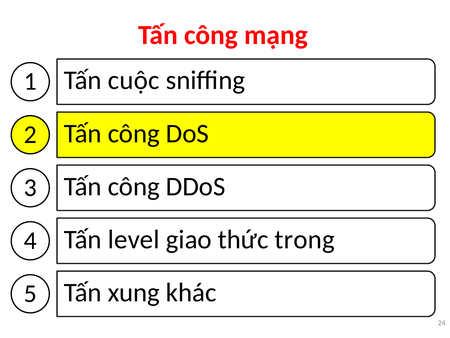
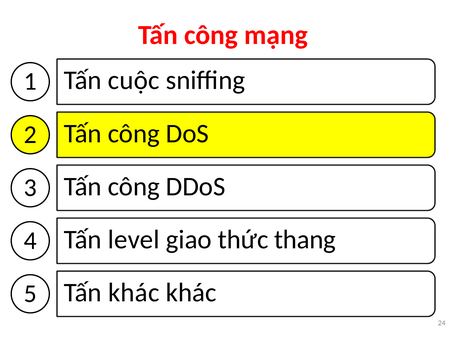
trong: trong -> thang
Tấn xung: xung -> khác
